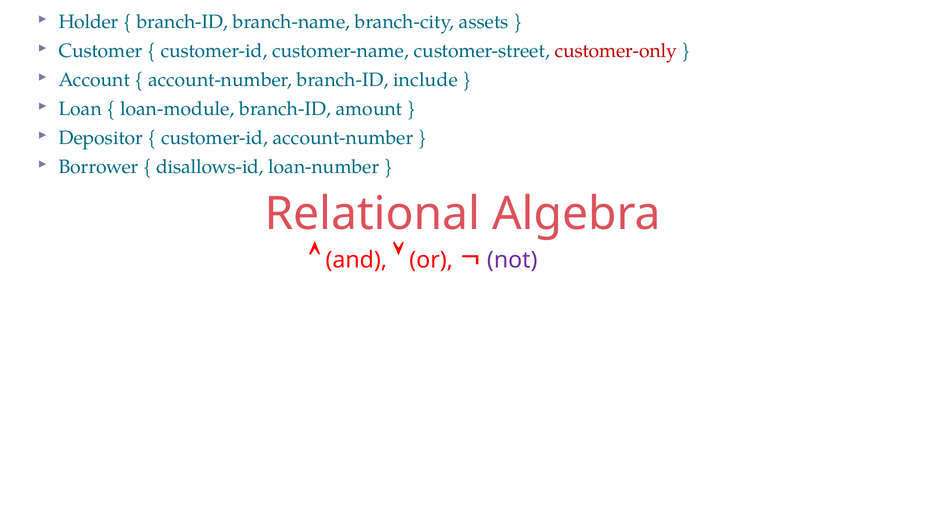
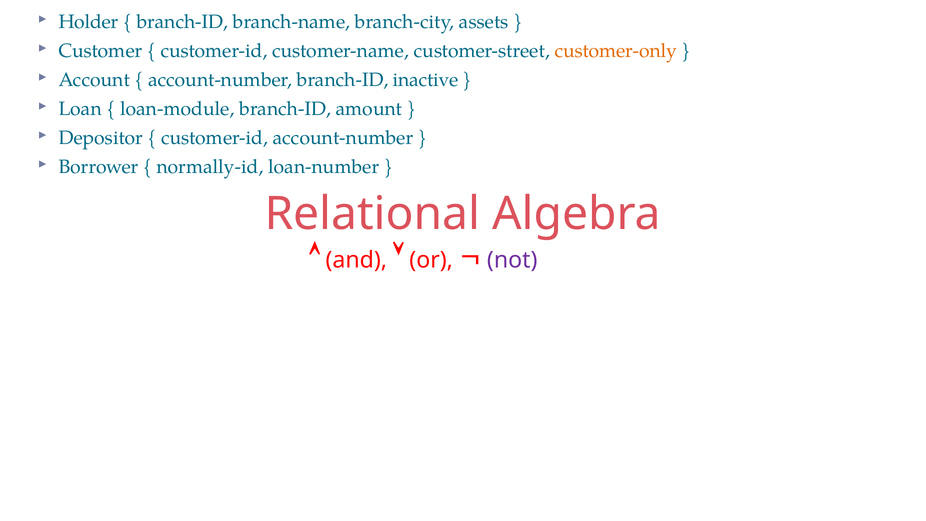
customer-only colour: red -> orange
include: include -> inactive
disallows-id: disallows-id -> normally-id
